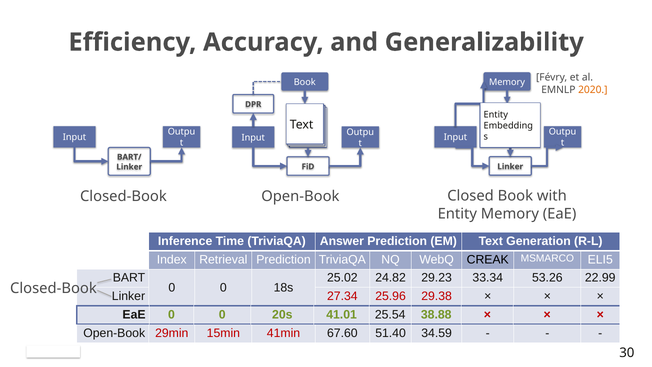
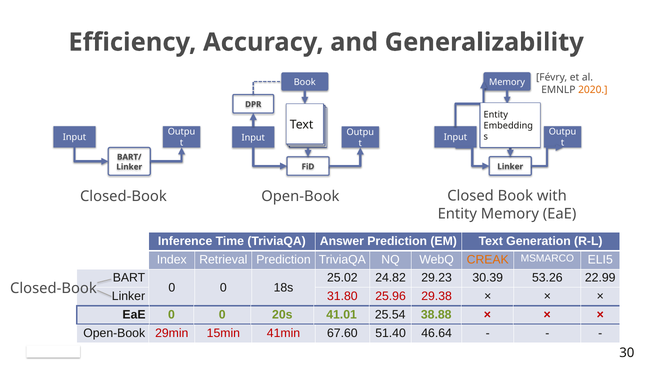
CREAK colour: black -> orange
33.34: 33.34 -> 30.39
27.34: 27.34 -> 31.80
34.59: 34.59 -> 46.64
